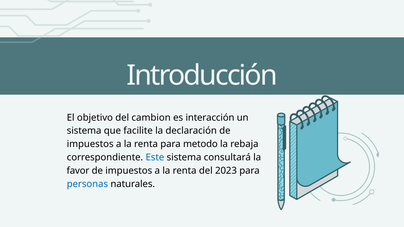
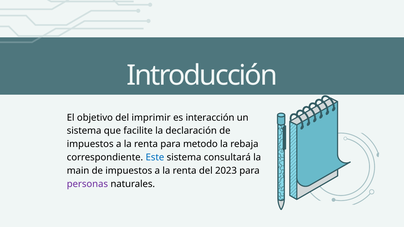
cambion: cambion -> imprimir
favor: favor -> main
personas colour: blue -> purple
